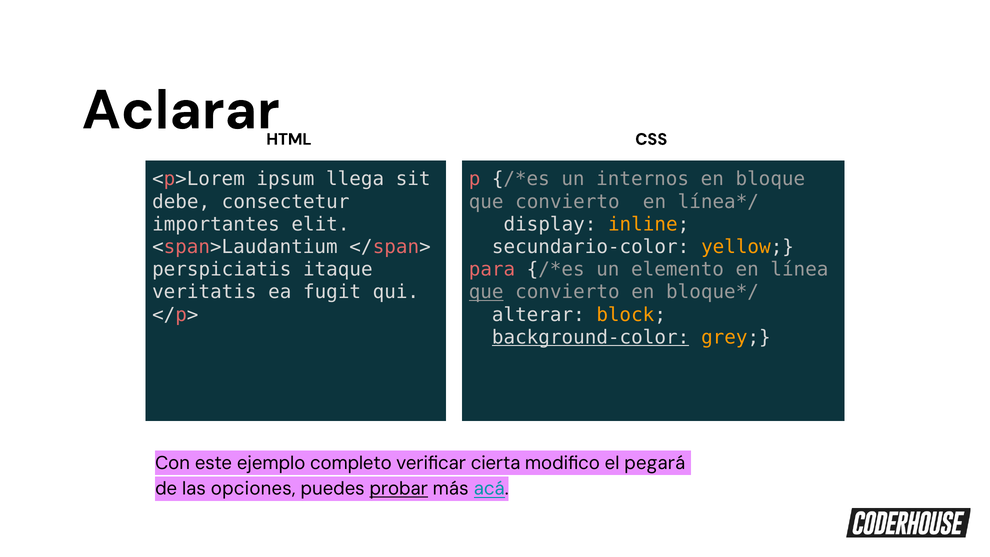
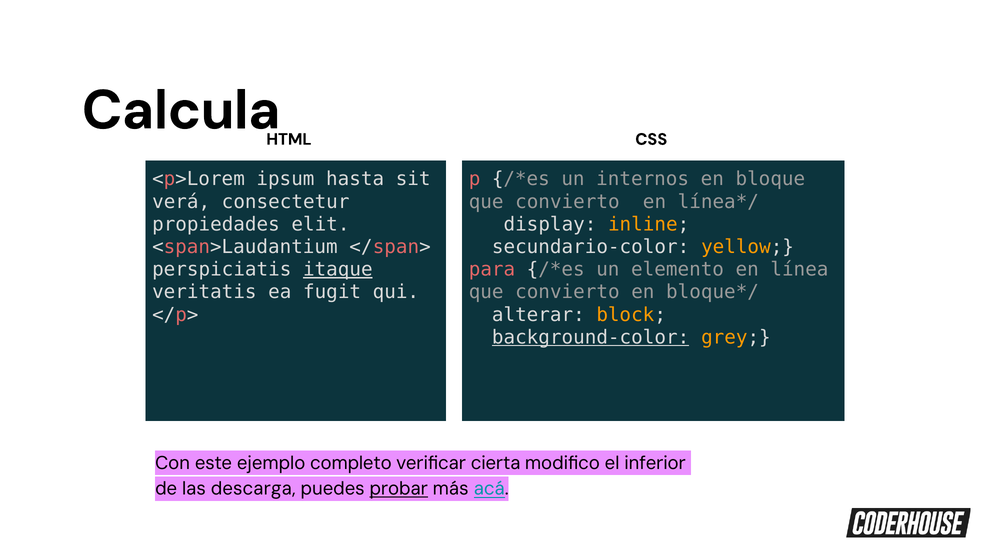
Aclarar: Aclarar -> Calcula
llega: llega -> hasta
debe: debe -> verá
importantes: importantes -> propiedades
itaque underline: none -> present
que at (486, 292) underline: present -> none
pegará: pegará -> inferior
opciones: opciones -> descarga
